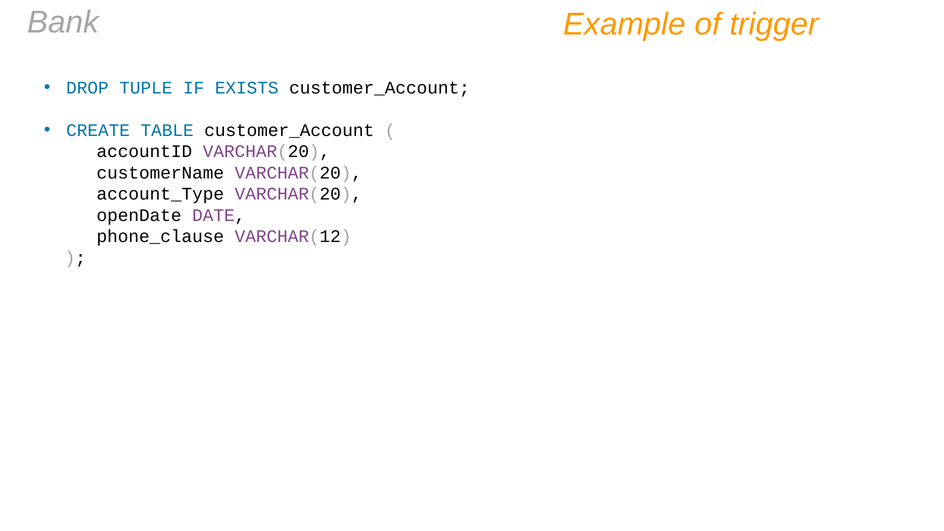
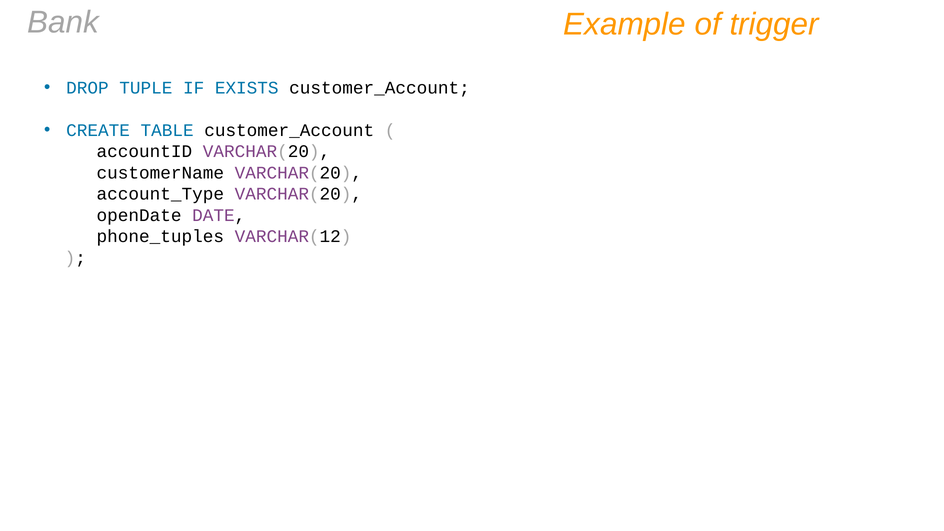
phone_clause: phone_clause -> phone_tuples
